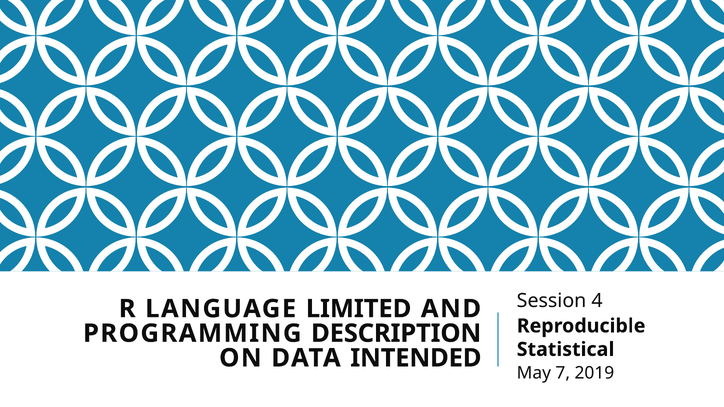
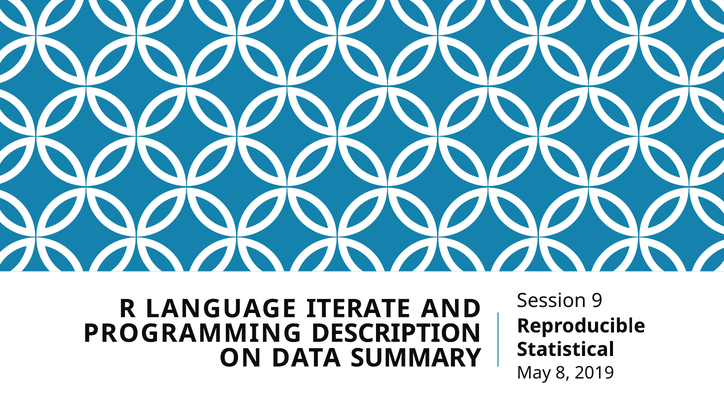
4: 4 -> 9
LIMITED: LIMITED -> ITERATE
INTENDED: INTENDED -> SUMMARY
7: 7 -> 8
